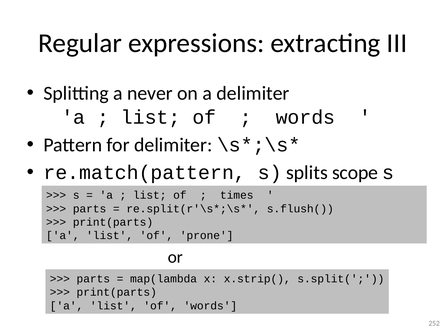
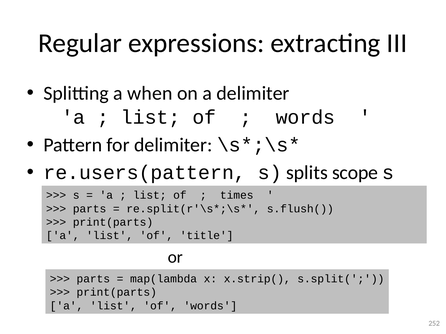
never: never -> when
re.match(pattern: re.match(pattern -> re.users(pattern
prone: prone -> title
